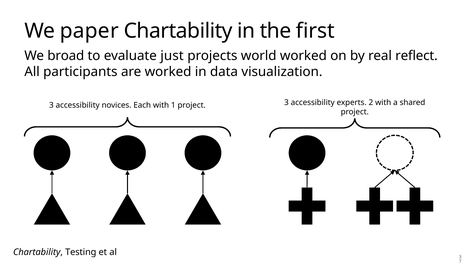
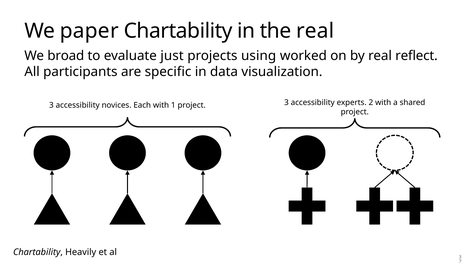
the first: first -> real
world: world -> using
are worked: worked -> specific
Testing: Testing -> Heavily
